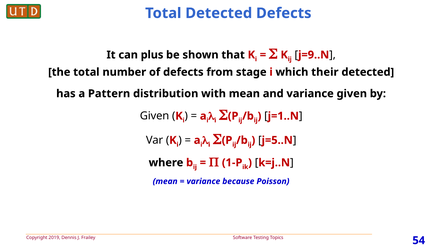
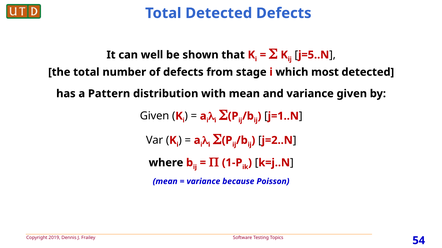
plus: plus -> well
j=9..N: j=9..N -> j=5..N
their: their -> most
j=5..N: j=5..N -> j=2..N
